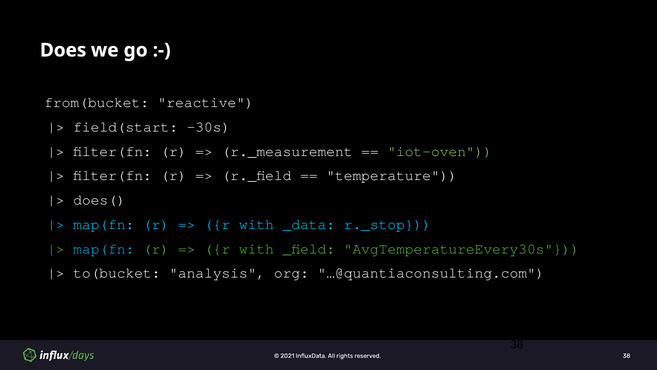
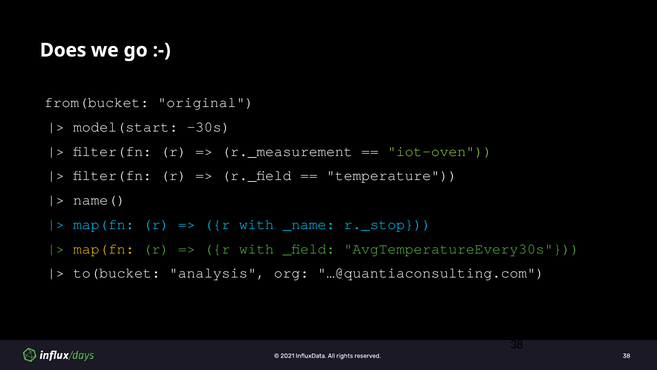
reactive: reactive -> original
field(start: field(start -> model(start
does(: does( -> name(
_data: _data -> _name
map(fn at (104, 248) colour: light blue -> yellow
